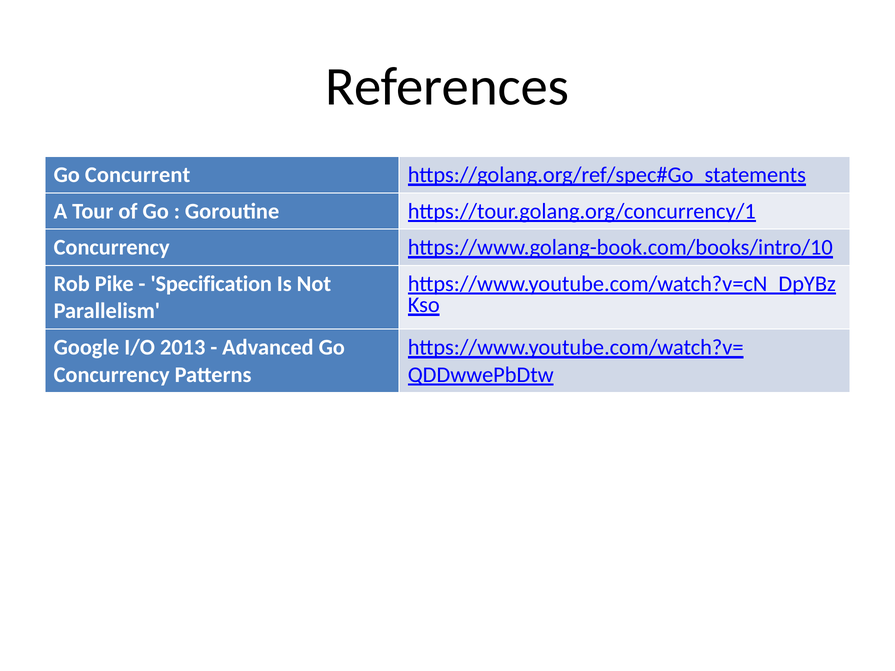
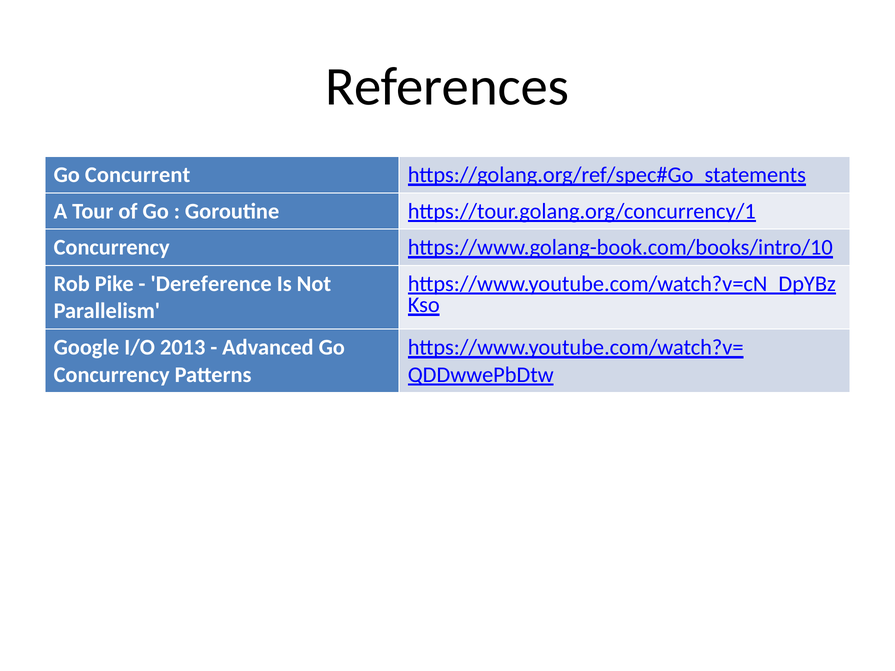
Specification: Specification -> Dereference
